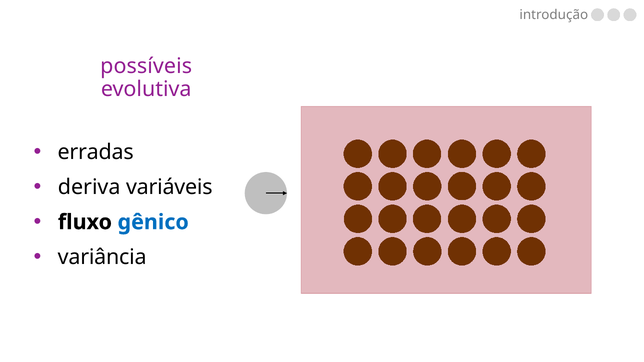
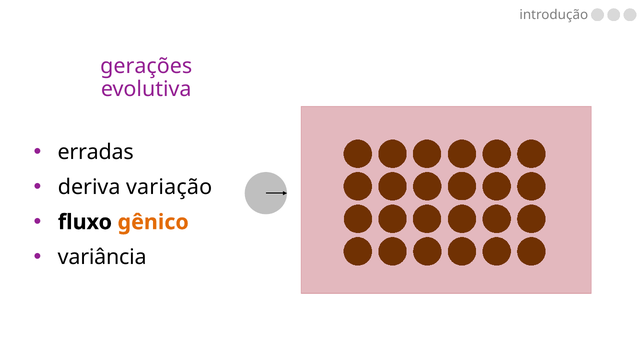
possíveis: possíveis -> gerações
variáveis: variáveis -> variação
gênico colour: blue -> orange
